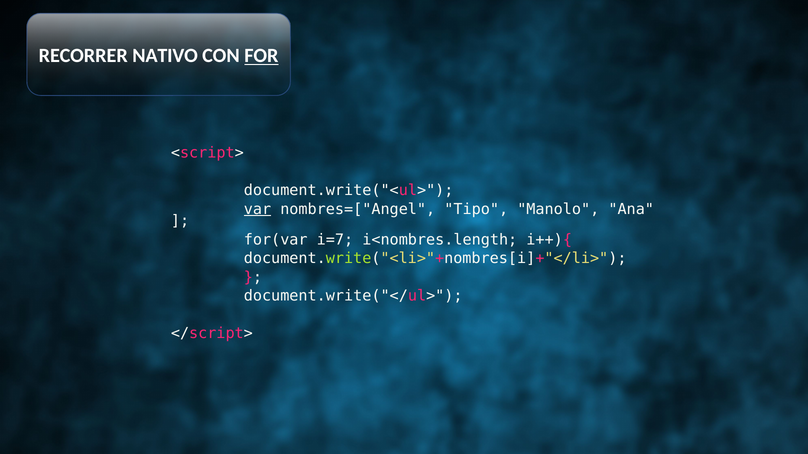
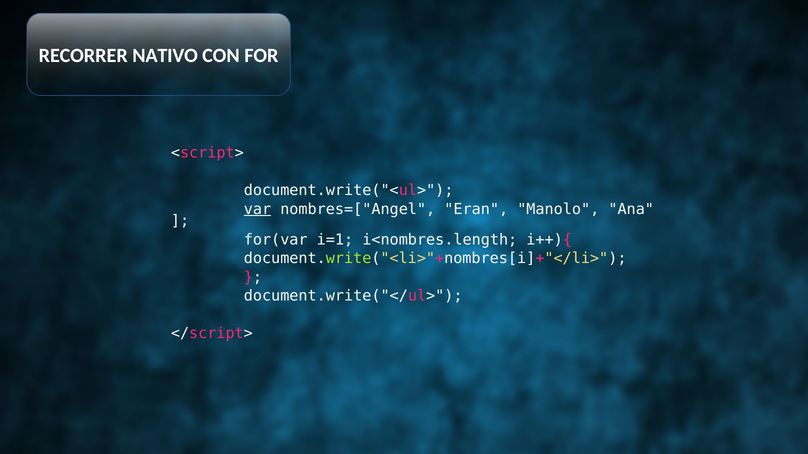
FOR underline: present -> none
Tipo: Tipo -> Eran
i=7: i=7 -> i=1
